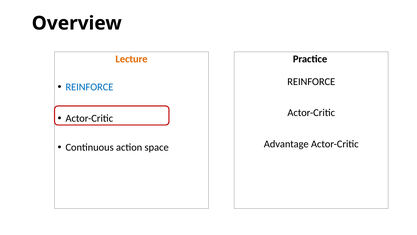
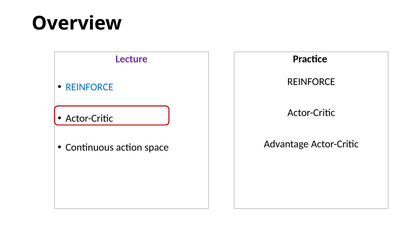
Lecture colour: orange -> purple
